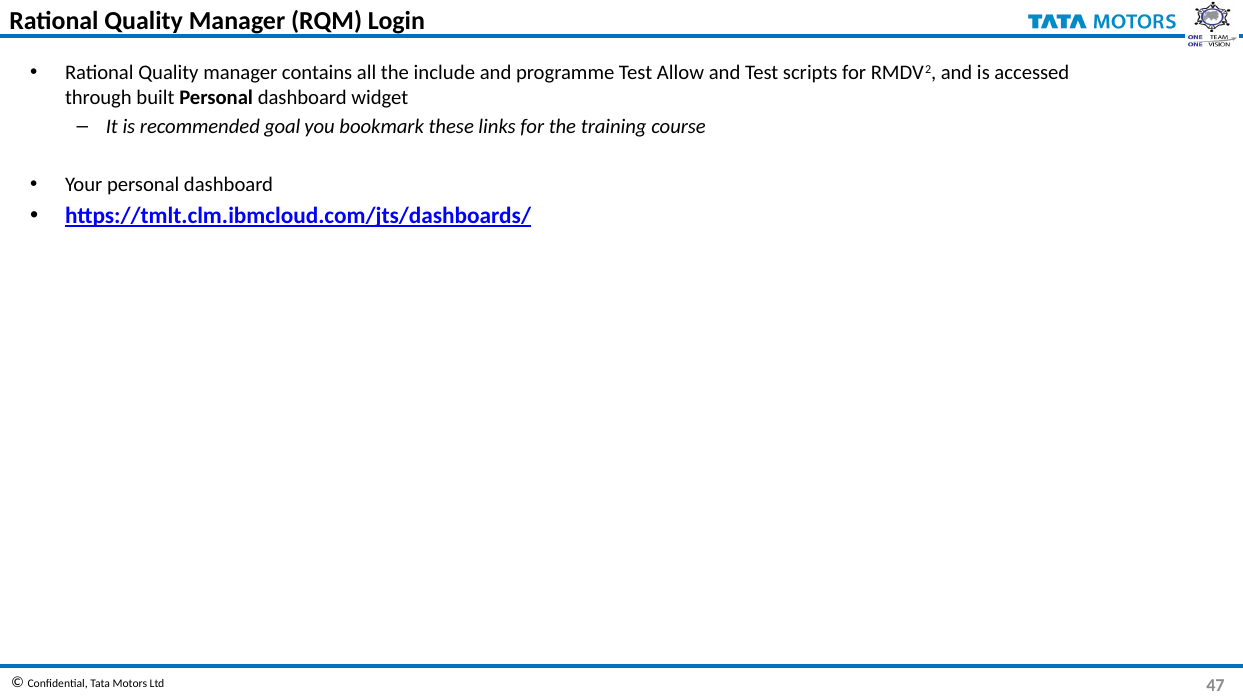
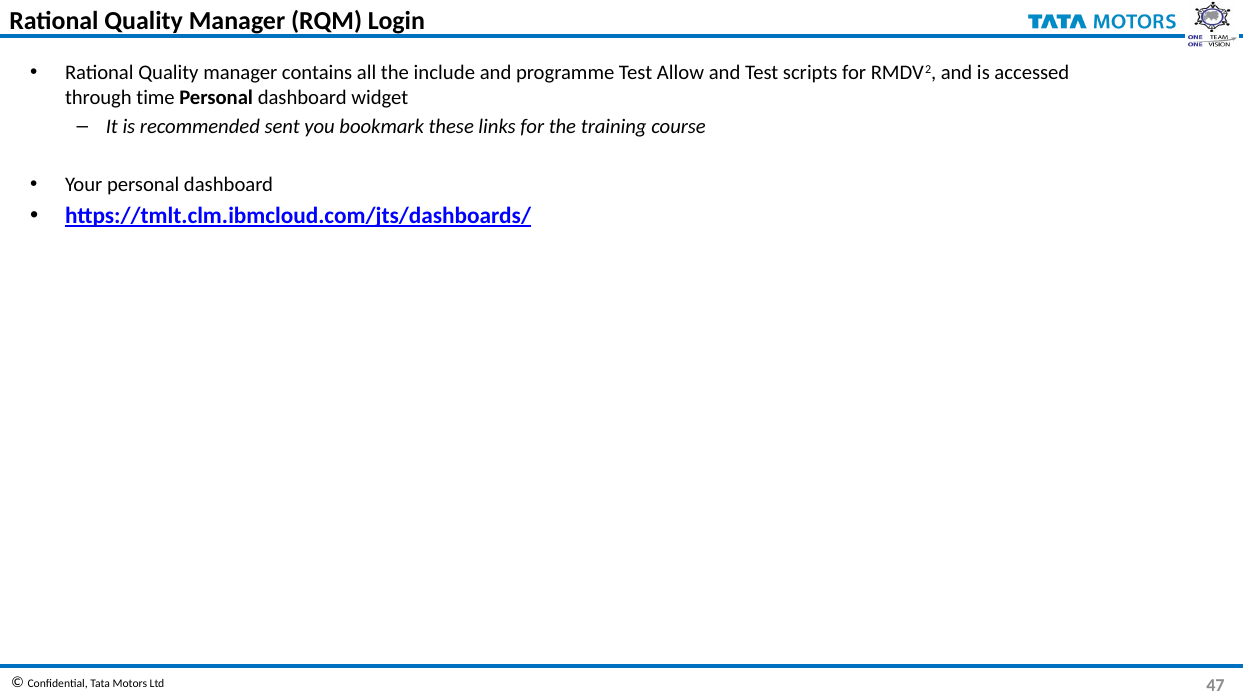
built: built -> time
goal: goal -> sent
